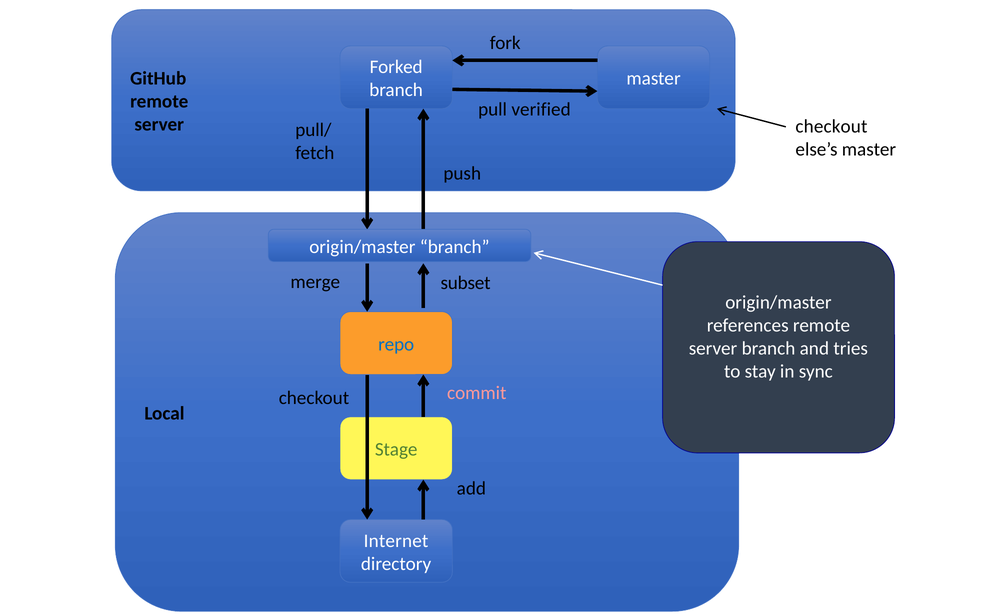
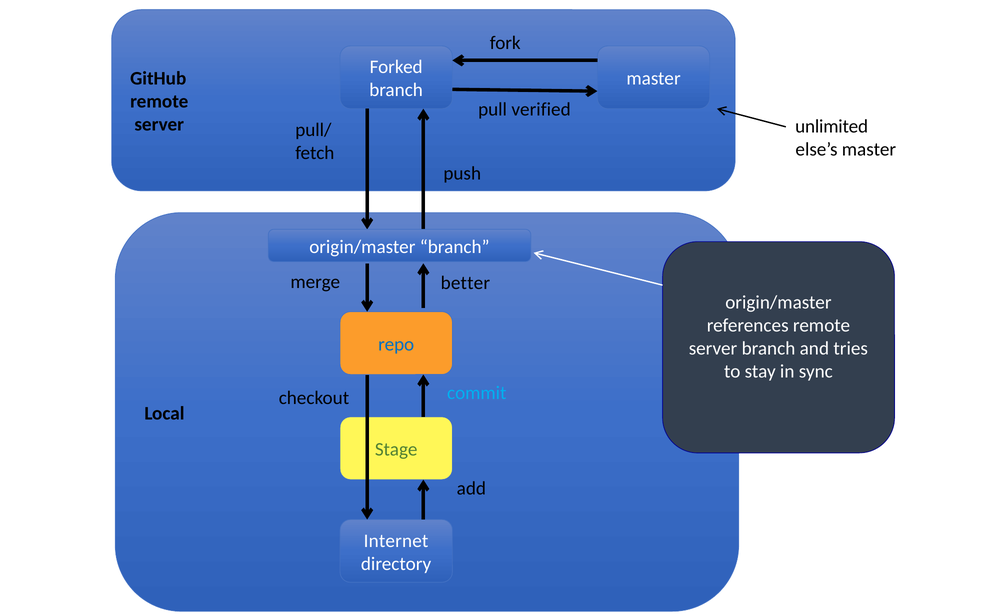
checkout at (831, 126): checkout -> unlimited
subset: subset -> better
commit colour: pink -> light blue
